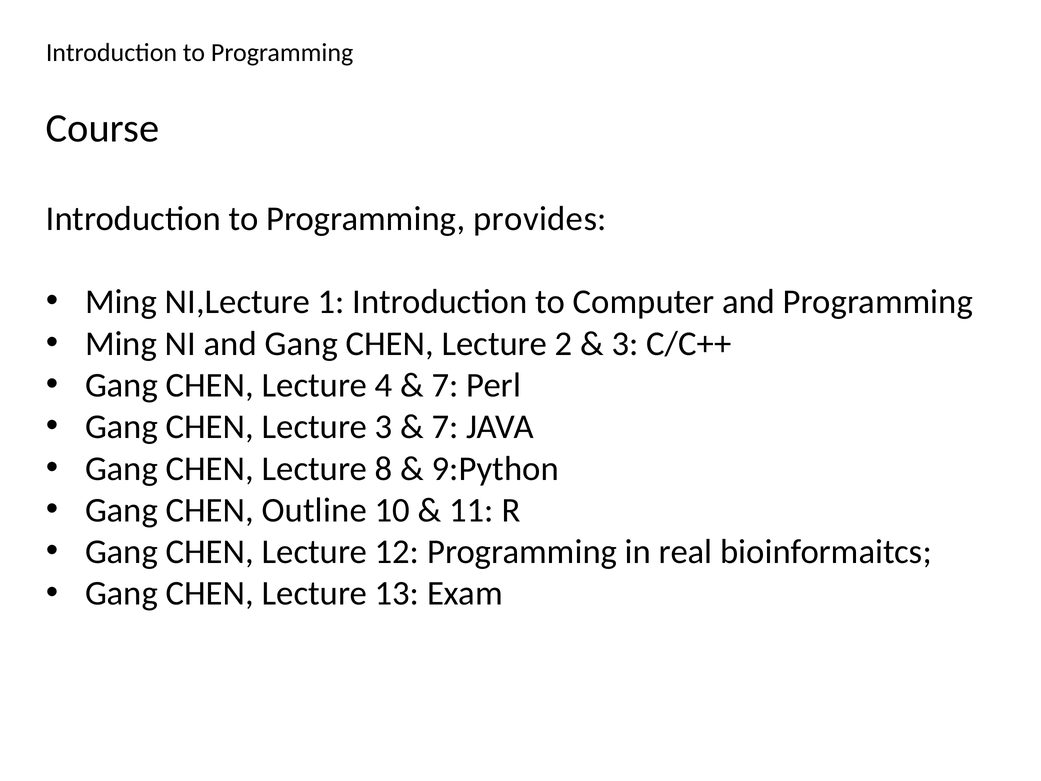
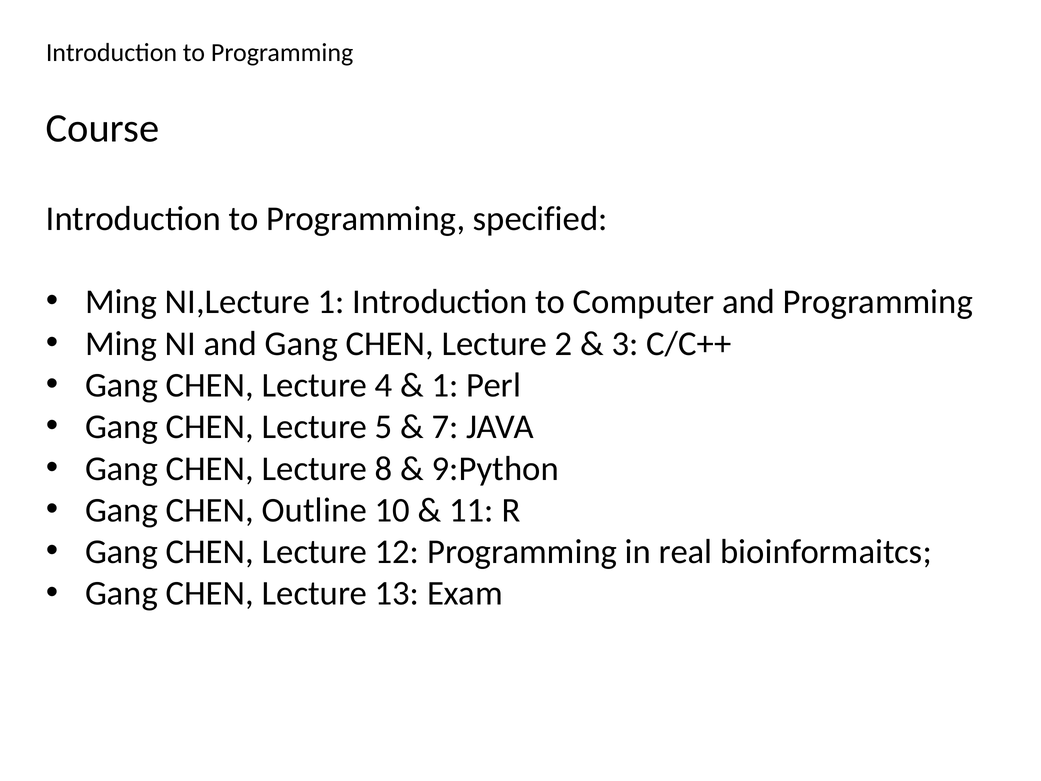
provides: provides -> specified
7 at (445, 385): 7 -> 1
Lecture 3: 3 -> 5
